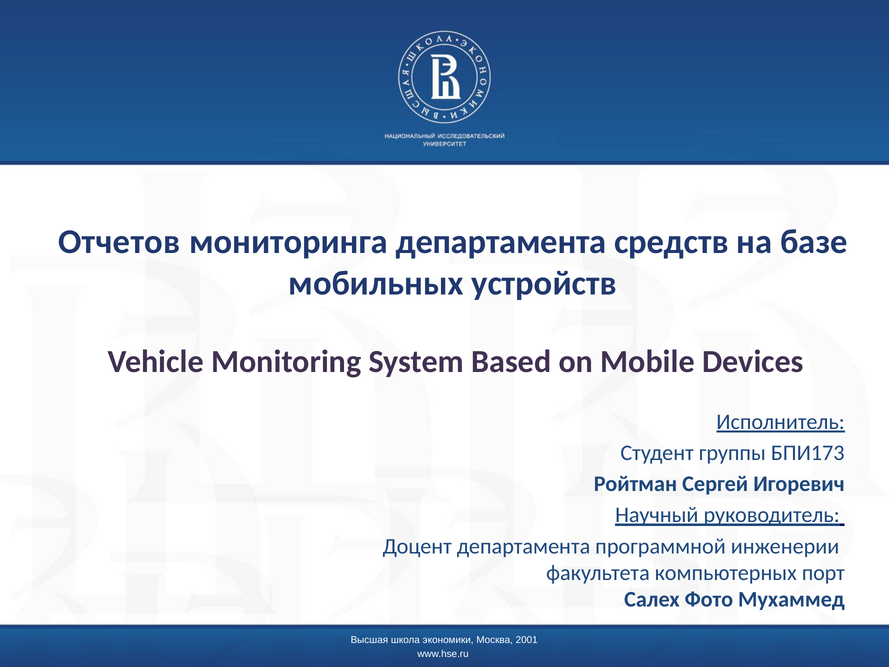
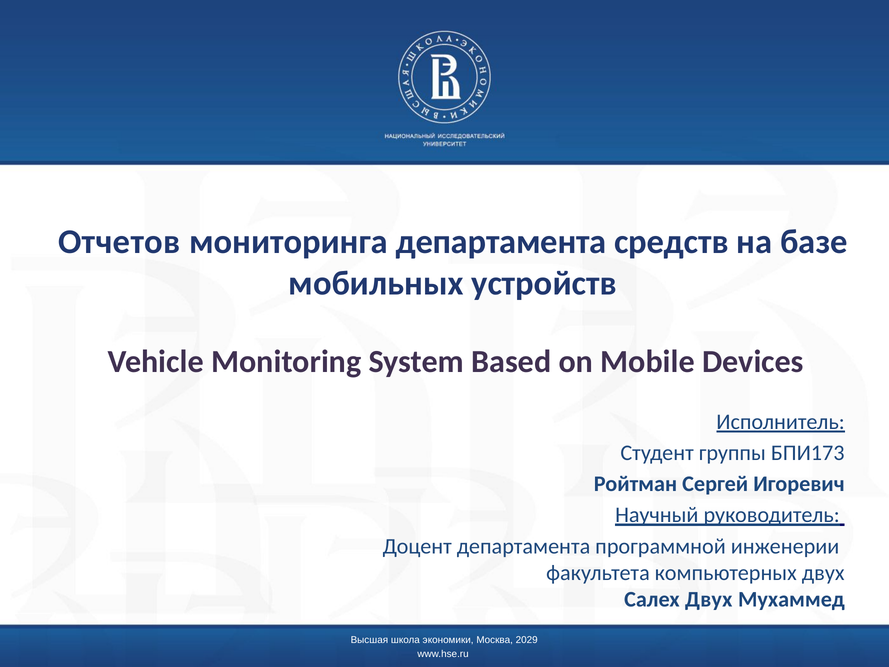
компьютерных порт: порт -> двух
Салех Фото: Фото -> Двух
2001: 2001 -> 2029
